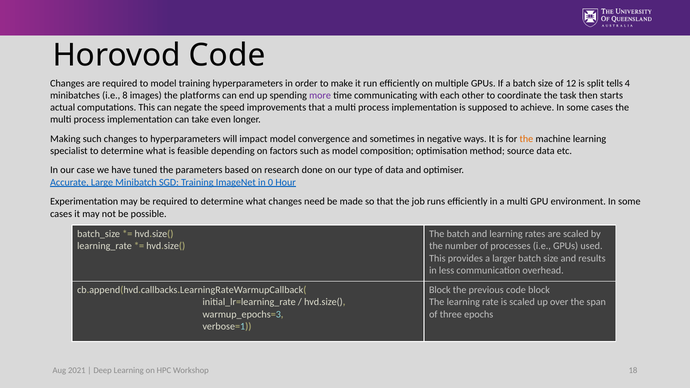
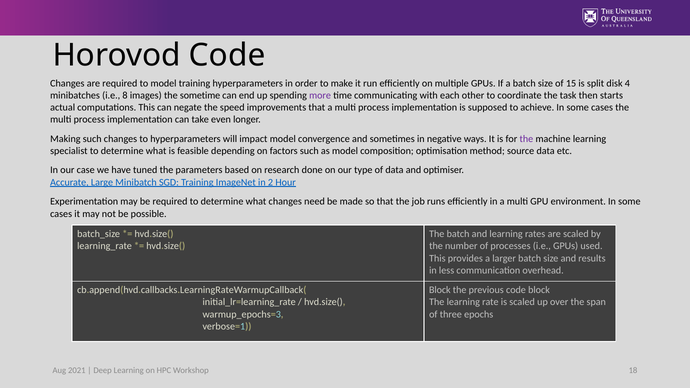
12: 12 -> 15
tells: tells -> disk
platforms: platforms -> sometime
the at (526, 139) colour: orange -> purple
0: 0 -> 2
